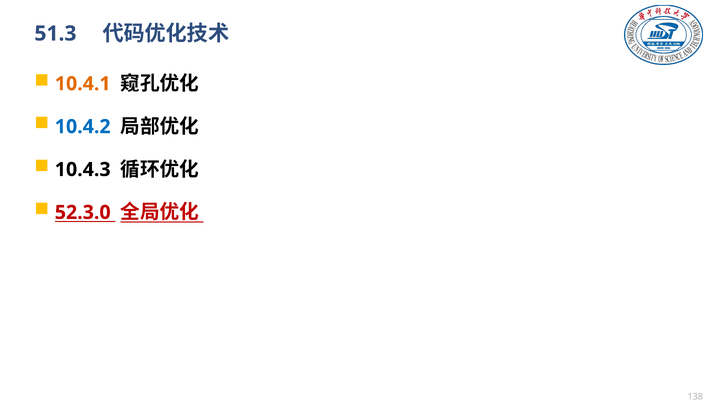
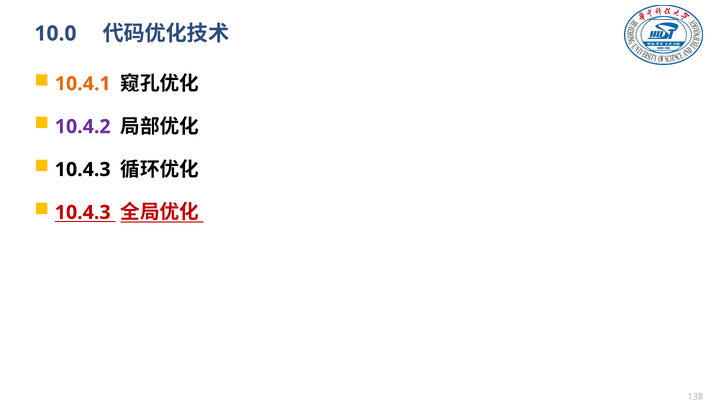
51.3: 51.3 -> 10.0
10.4.2 colour: blue -> purple
52.3.0 at (83, 212): 52.3.0 -> 10.4.3
